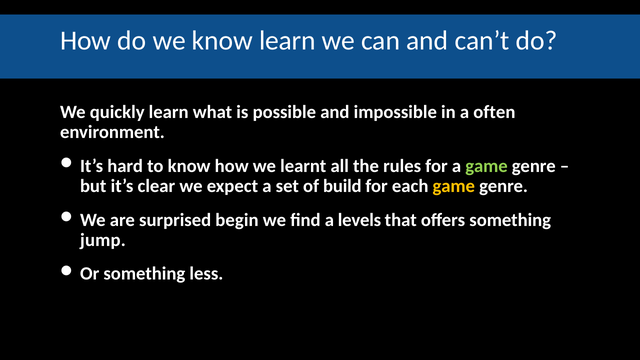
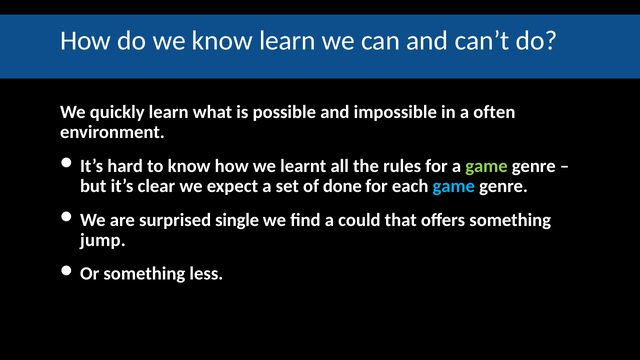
build: build -> done
game at (454, 186) colour: yellow -> light blue
begin: begin -> single
levels: levels -> could
